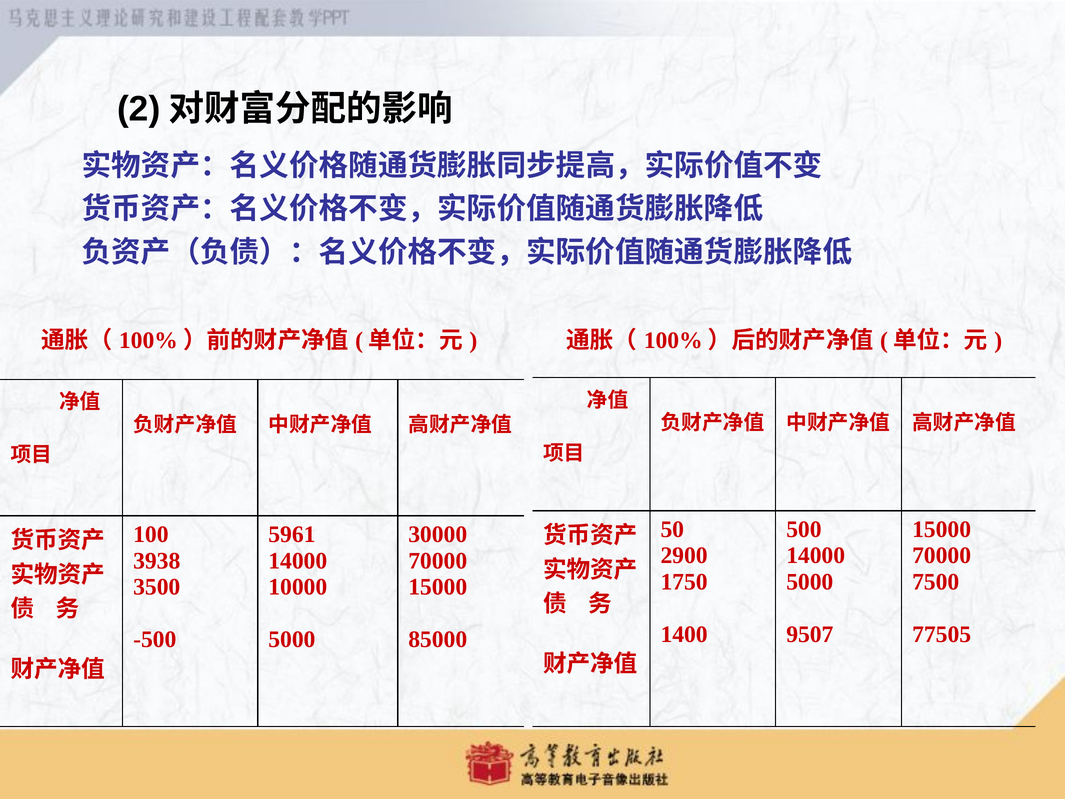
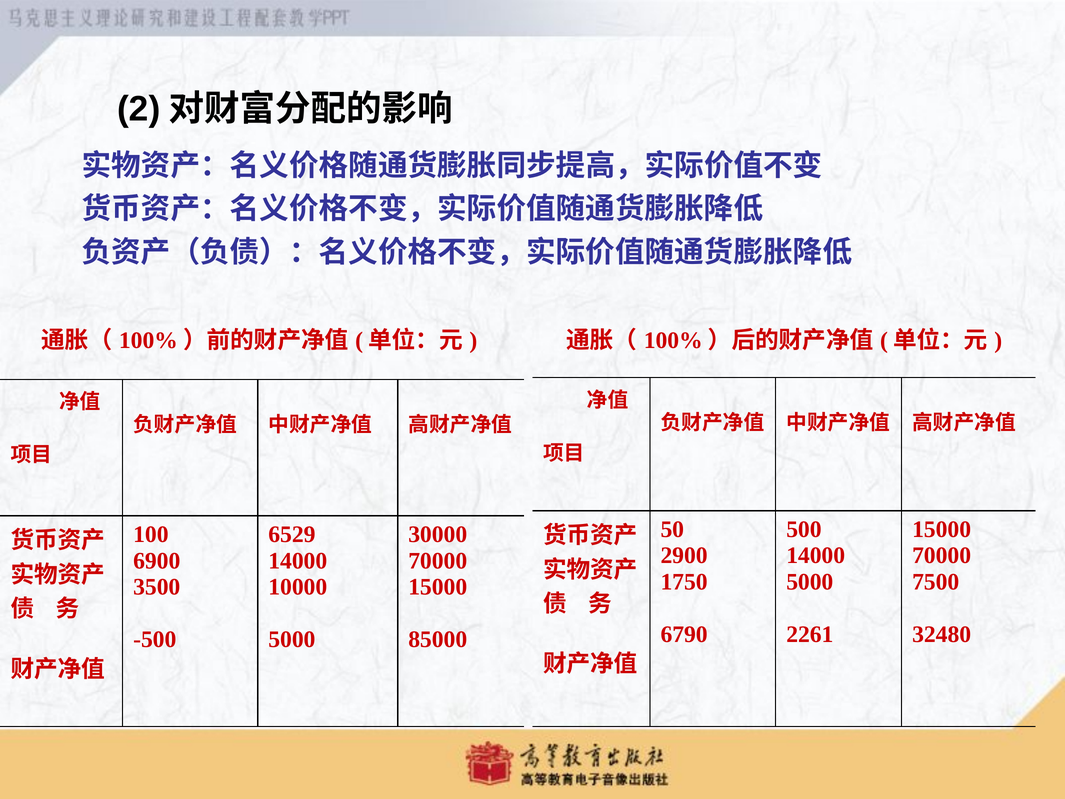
5961: 5961 -> 6529
3938: 3938 -> 6900
1400: 1400 -> 6790
9507: 9507 -> 2261
77505: 77505 -> 32480
